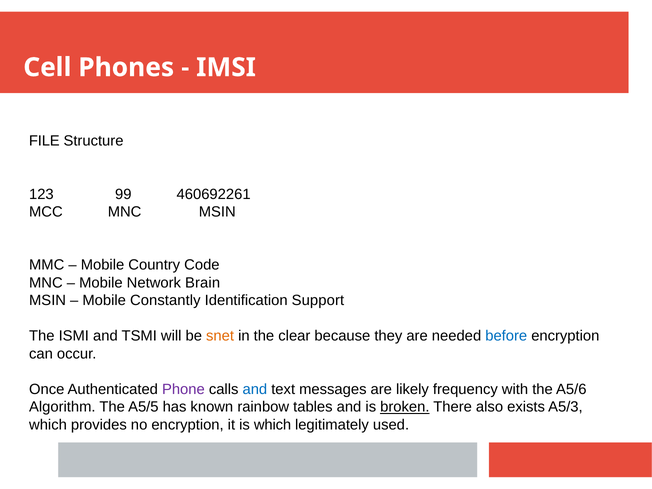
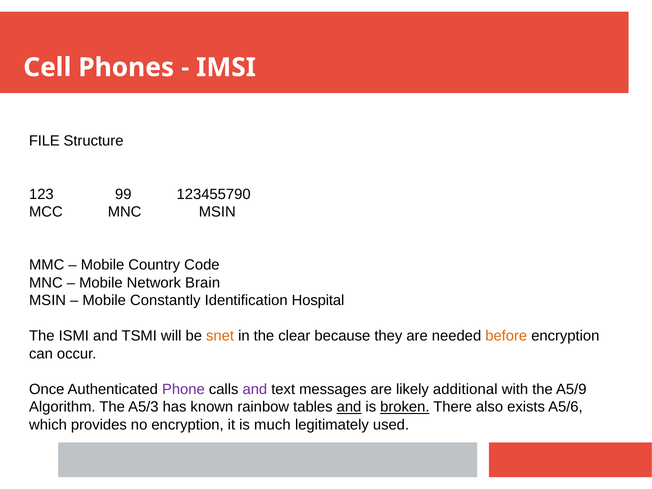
460692261: 460692261 -> 123455790
Support: Support -> Hospital
before colour: blue -> orange
and at (255, 389) colour: blue -> purple
frequency: frequency -> additional
A5/6: A5/6 -> A5/9
A5/5: A5/5 -> A5/3
and at (349, 407) underline: none -> present
A5/3: A5/3 -> A5/6
is which: which -> much
